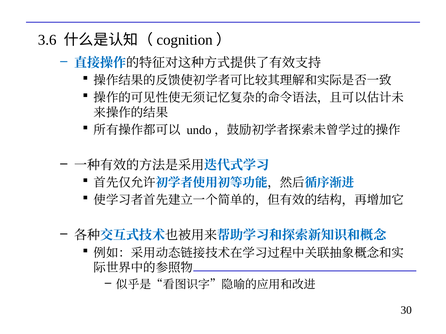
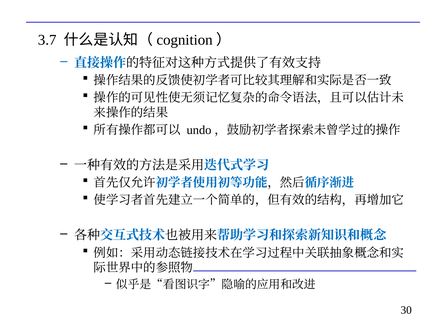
3.6: 3.6 -> 3.7
